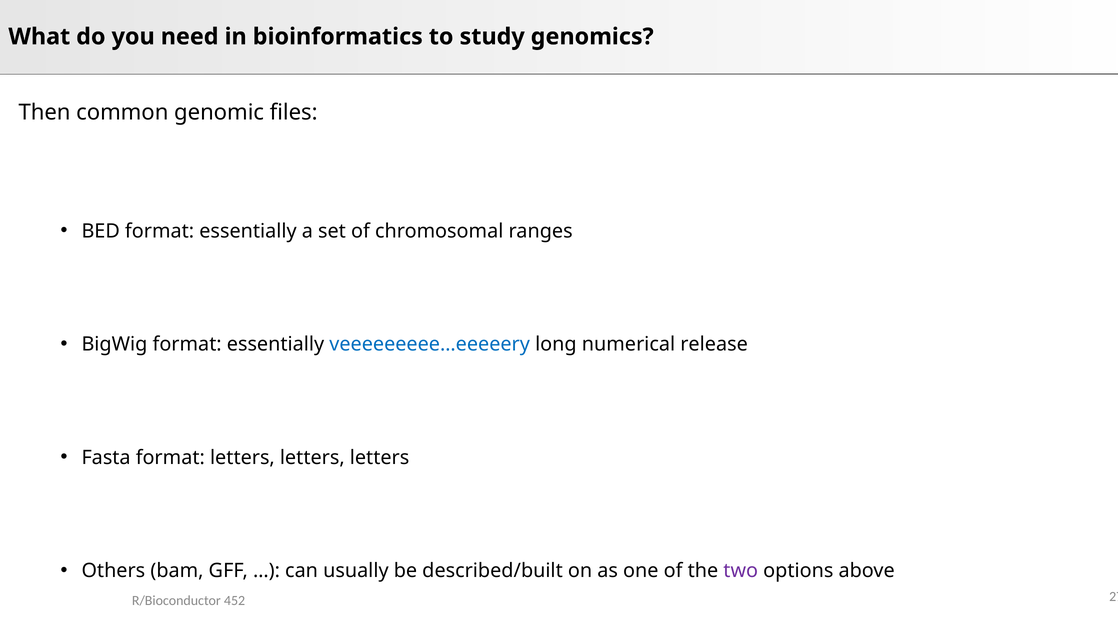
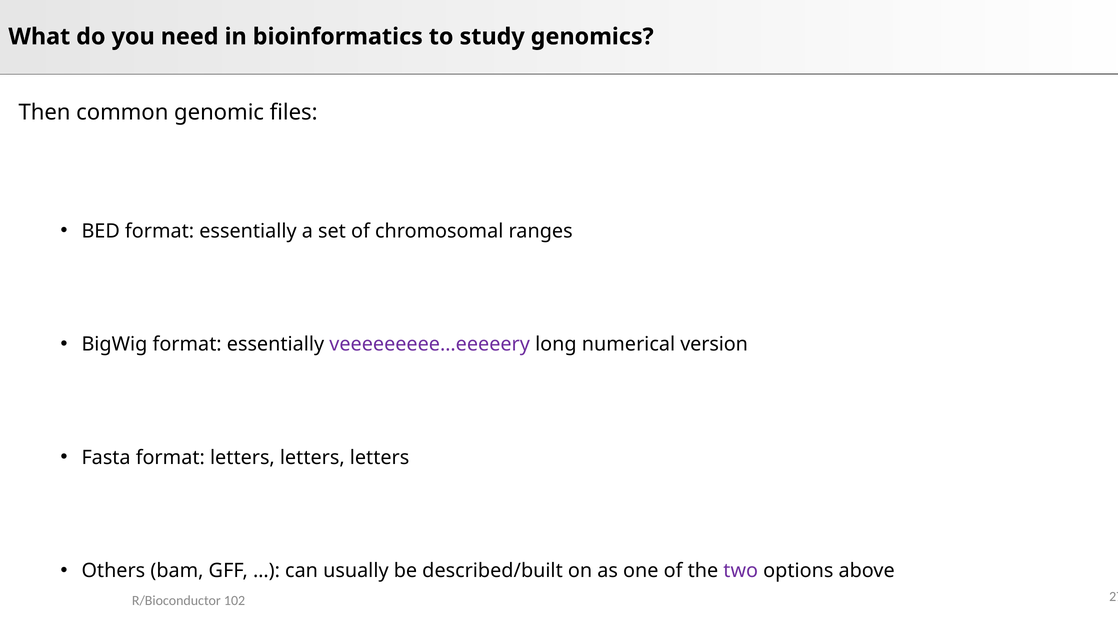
veeeeeeeee…eeeeery colour: blue -> purple
release: release -> version
452: 452 -> 102
